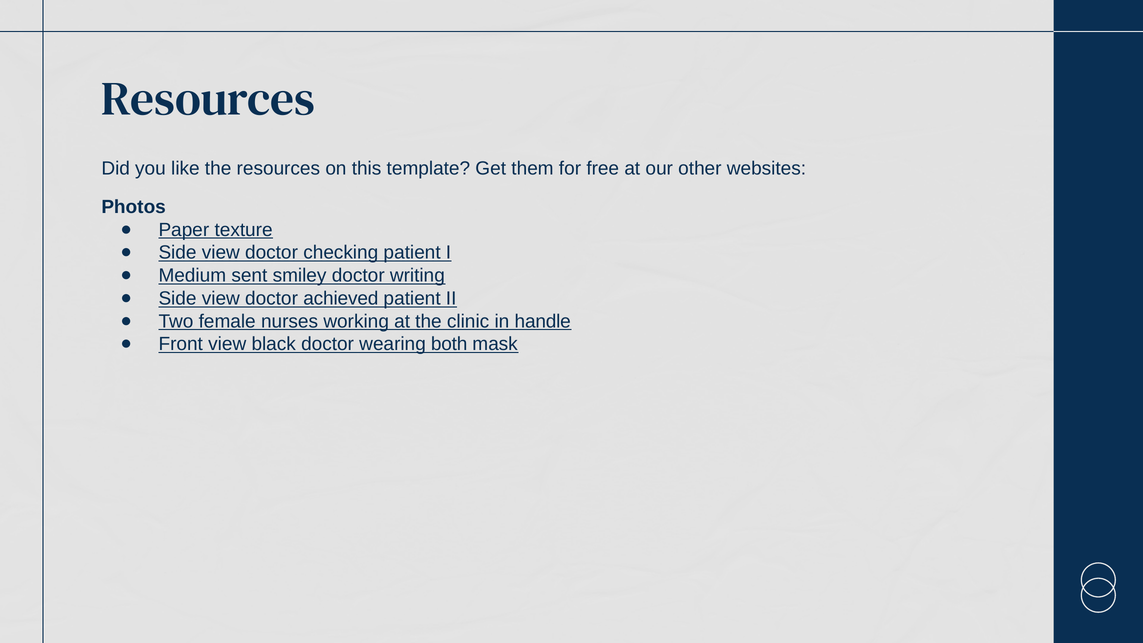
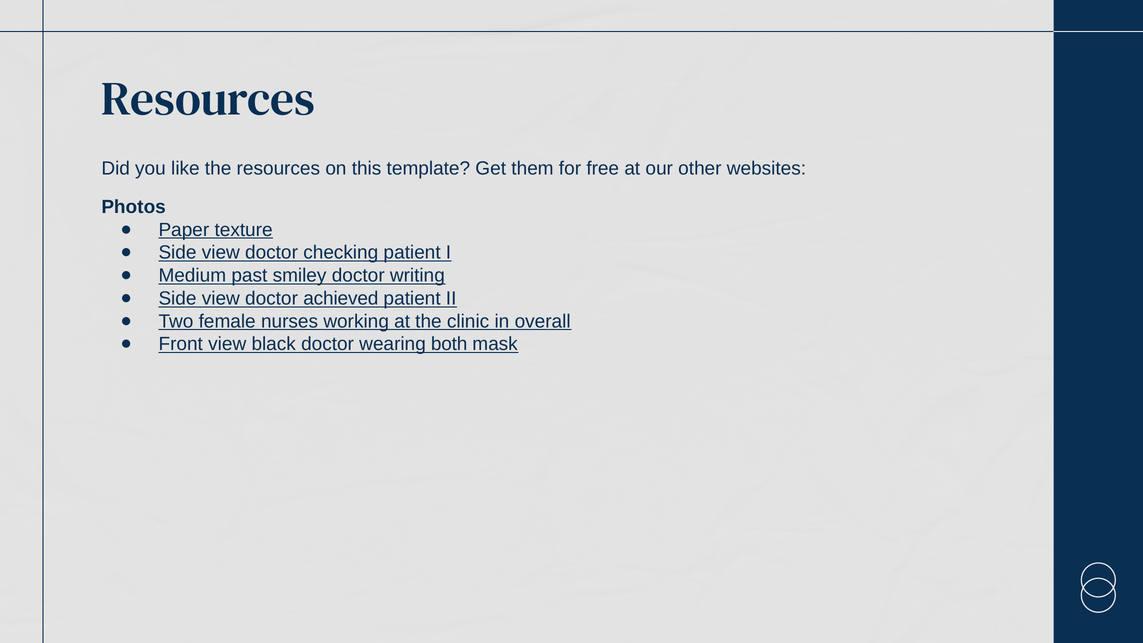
sent: sent -> past
handle: handle -> overall
